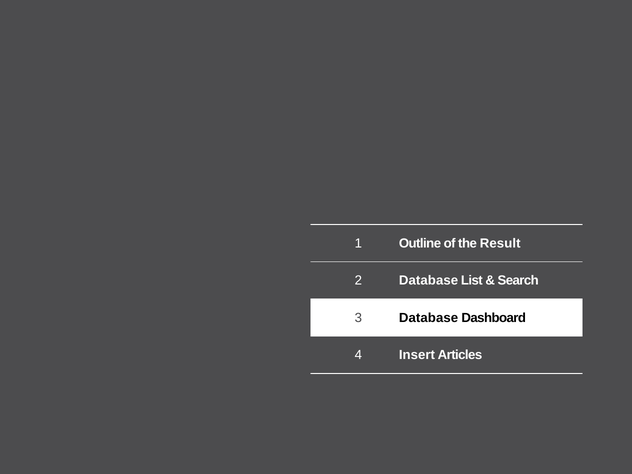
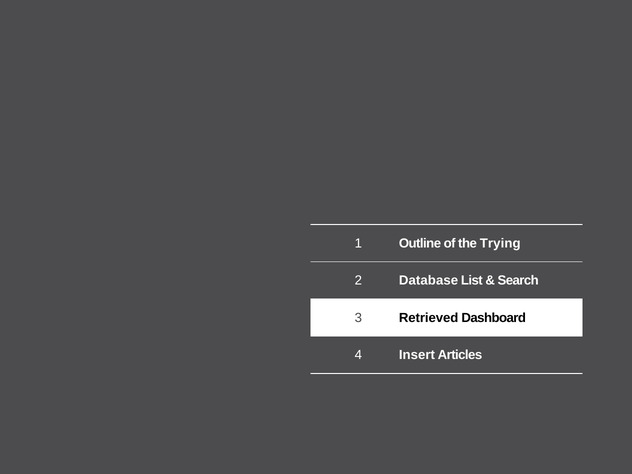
Result: Result -> Trying
3 Database: Database -> Retrieved
